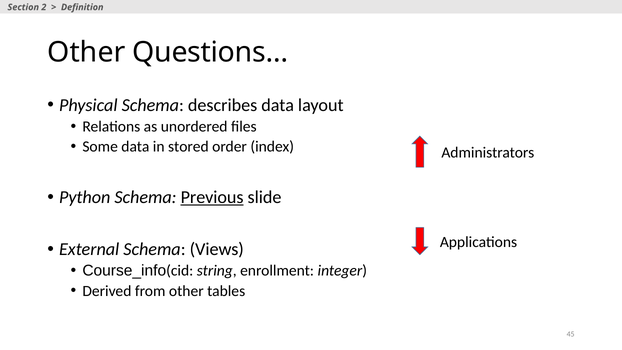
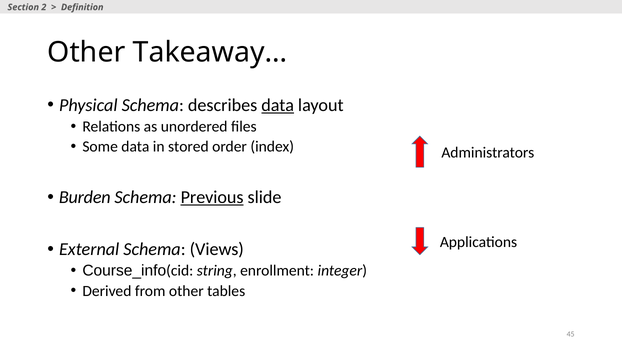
Questions…: Questions… -> Takeaway…
data at (278, 105) underline: none -> present
Python: Python -> Burden
